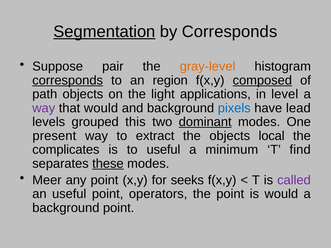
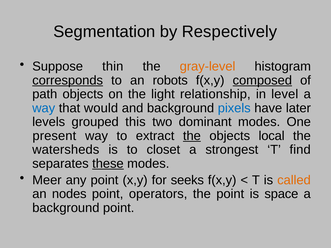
Segmentation underline: present -> none
by Corresponds: Corresponds -> Respectively
pair: pair -> thin
region: region -> robots
applications: applications -> relationship
way at (44, 108) colour: purple -> blue
lead: lead -> later
dominant underline: present -> none
the at (192, 136) underline: none -> present
complicates: complicates -> watersheds
to useful: useful -> closet
minimum: minimum -> strongest
called colour: purple -> orange
an useful: useful -> nodes
is would: would -> space
